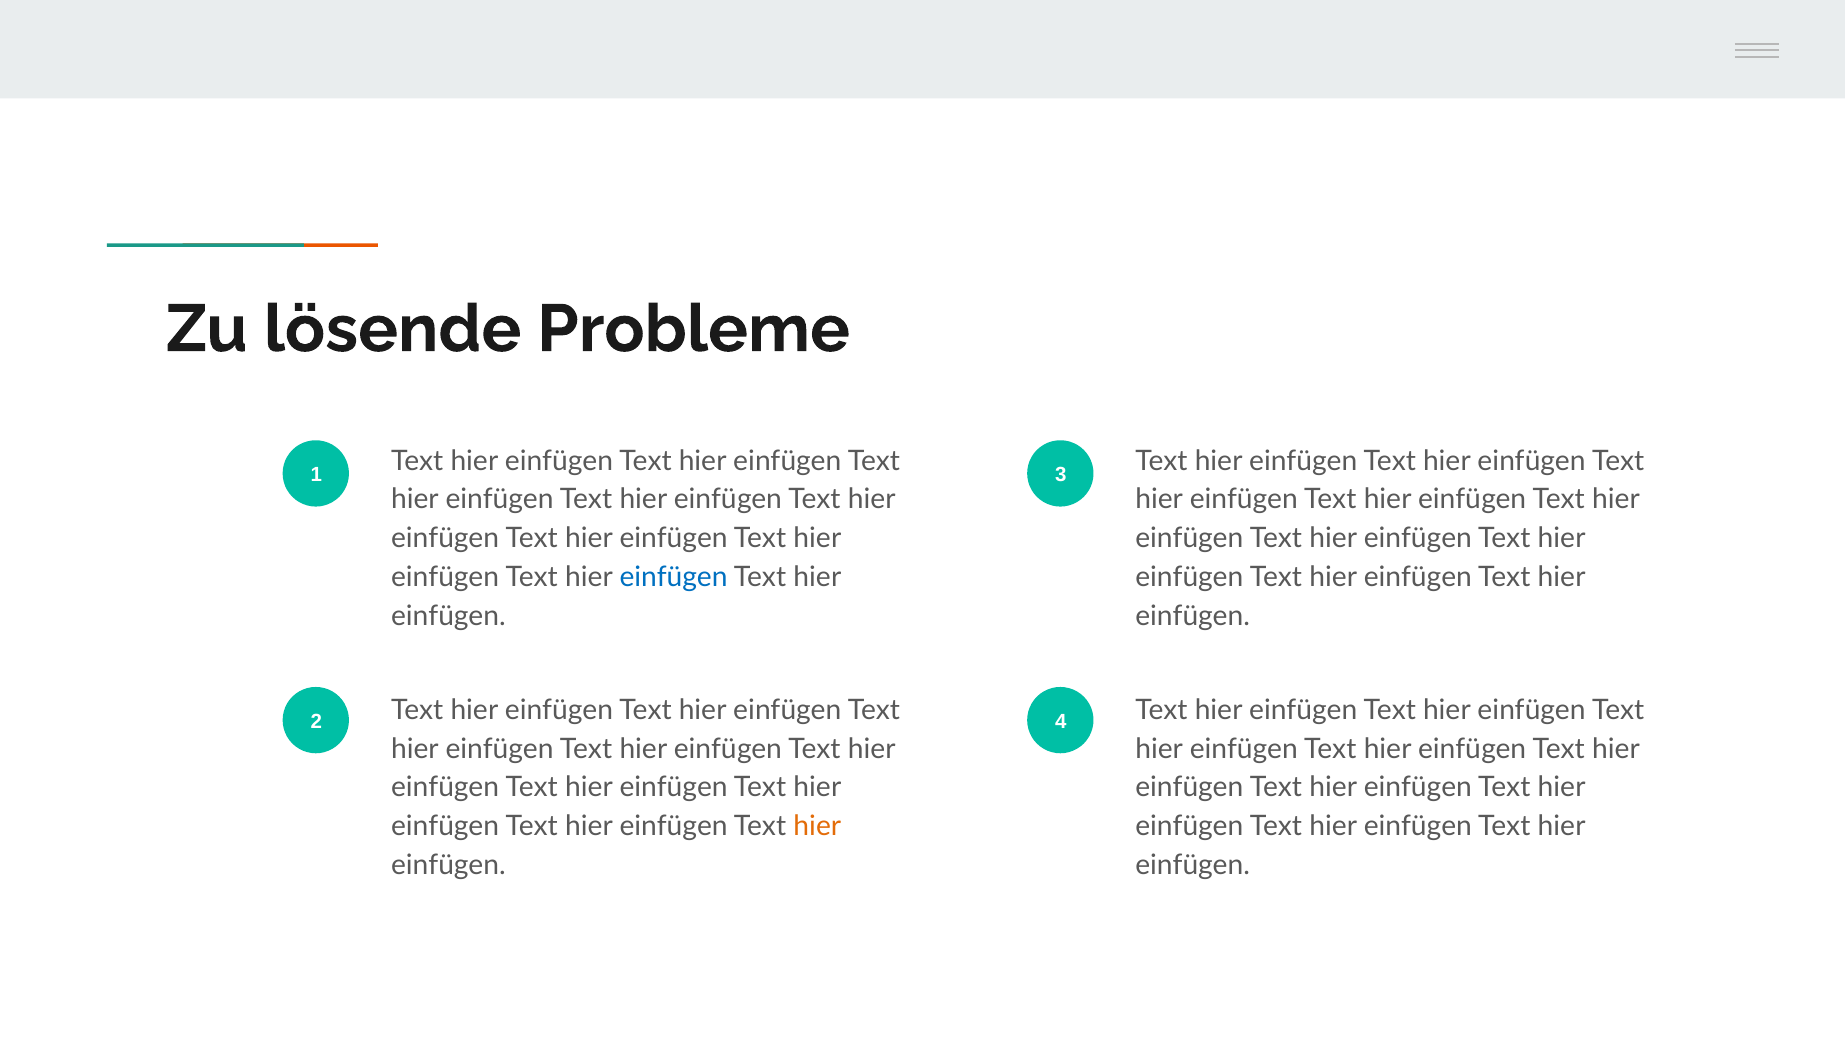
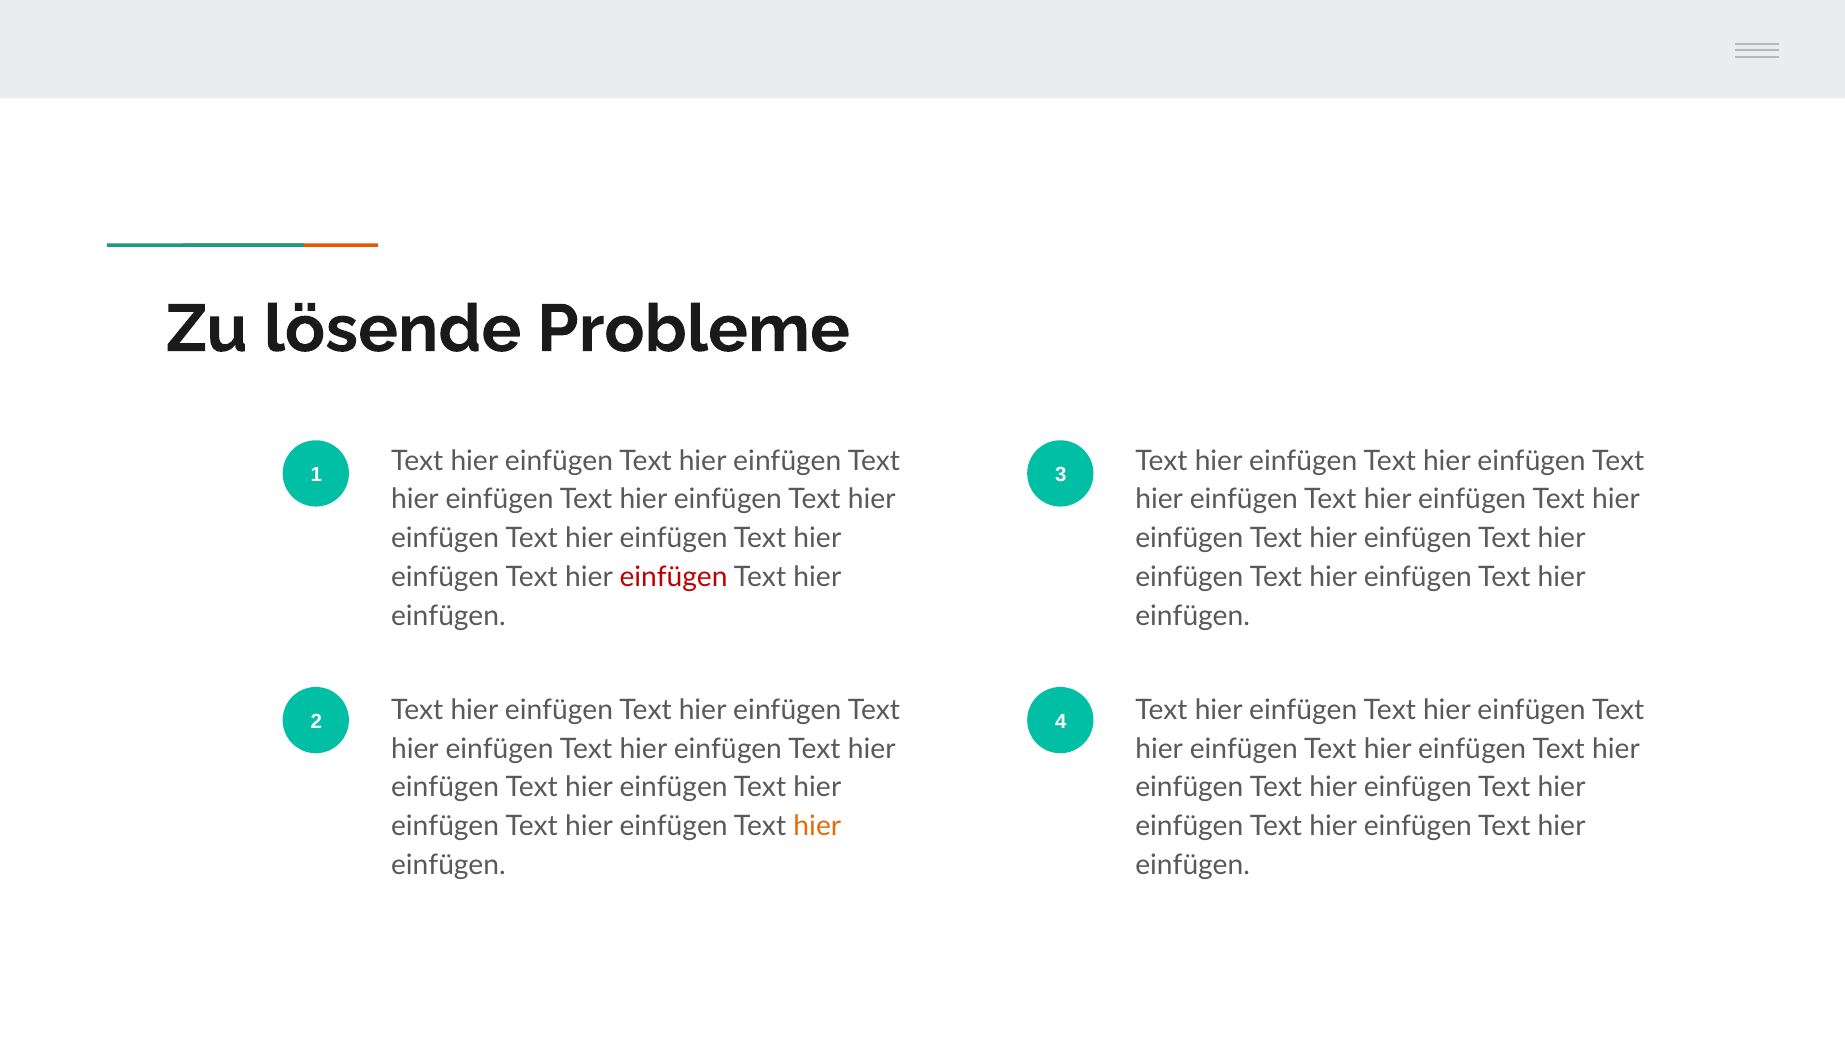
einfügen at (674, 577) colour: blue -> red
